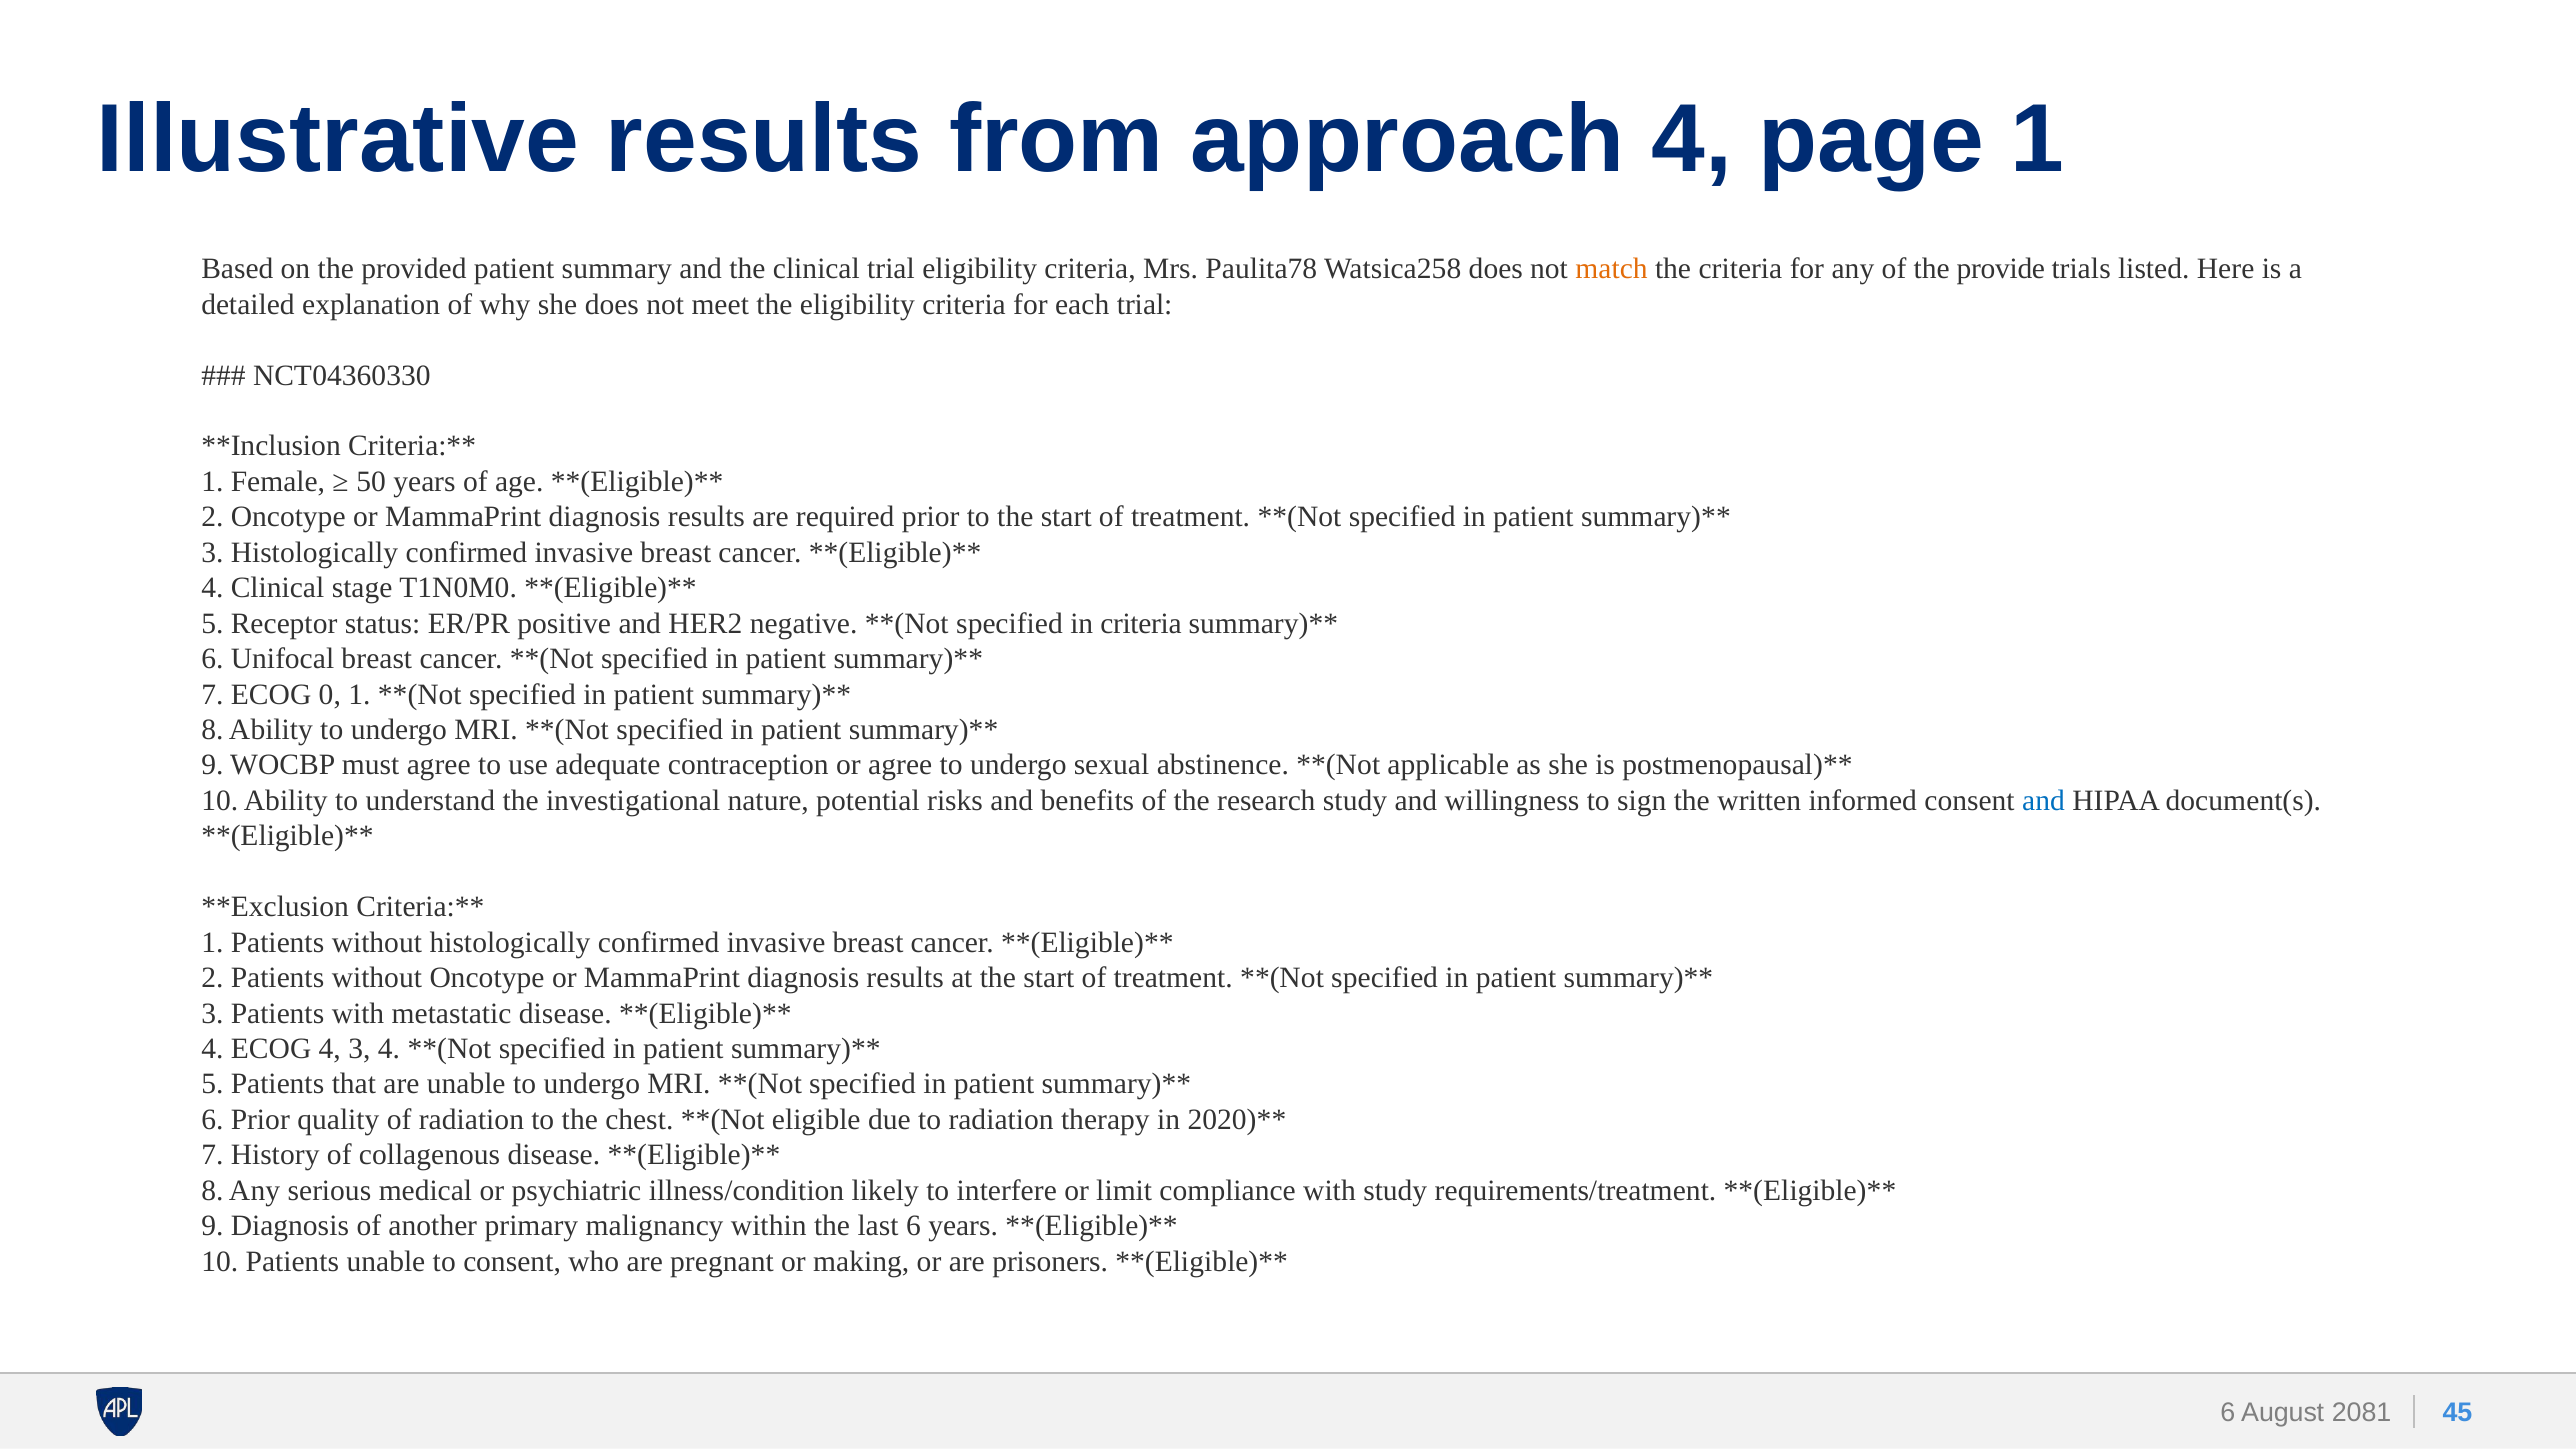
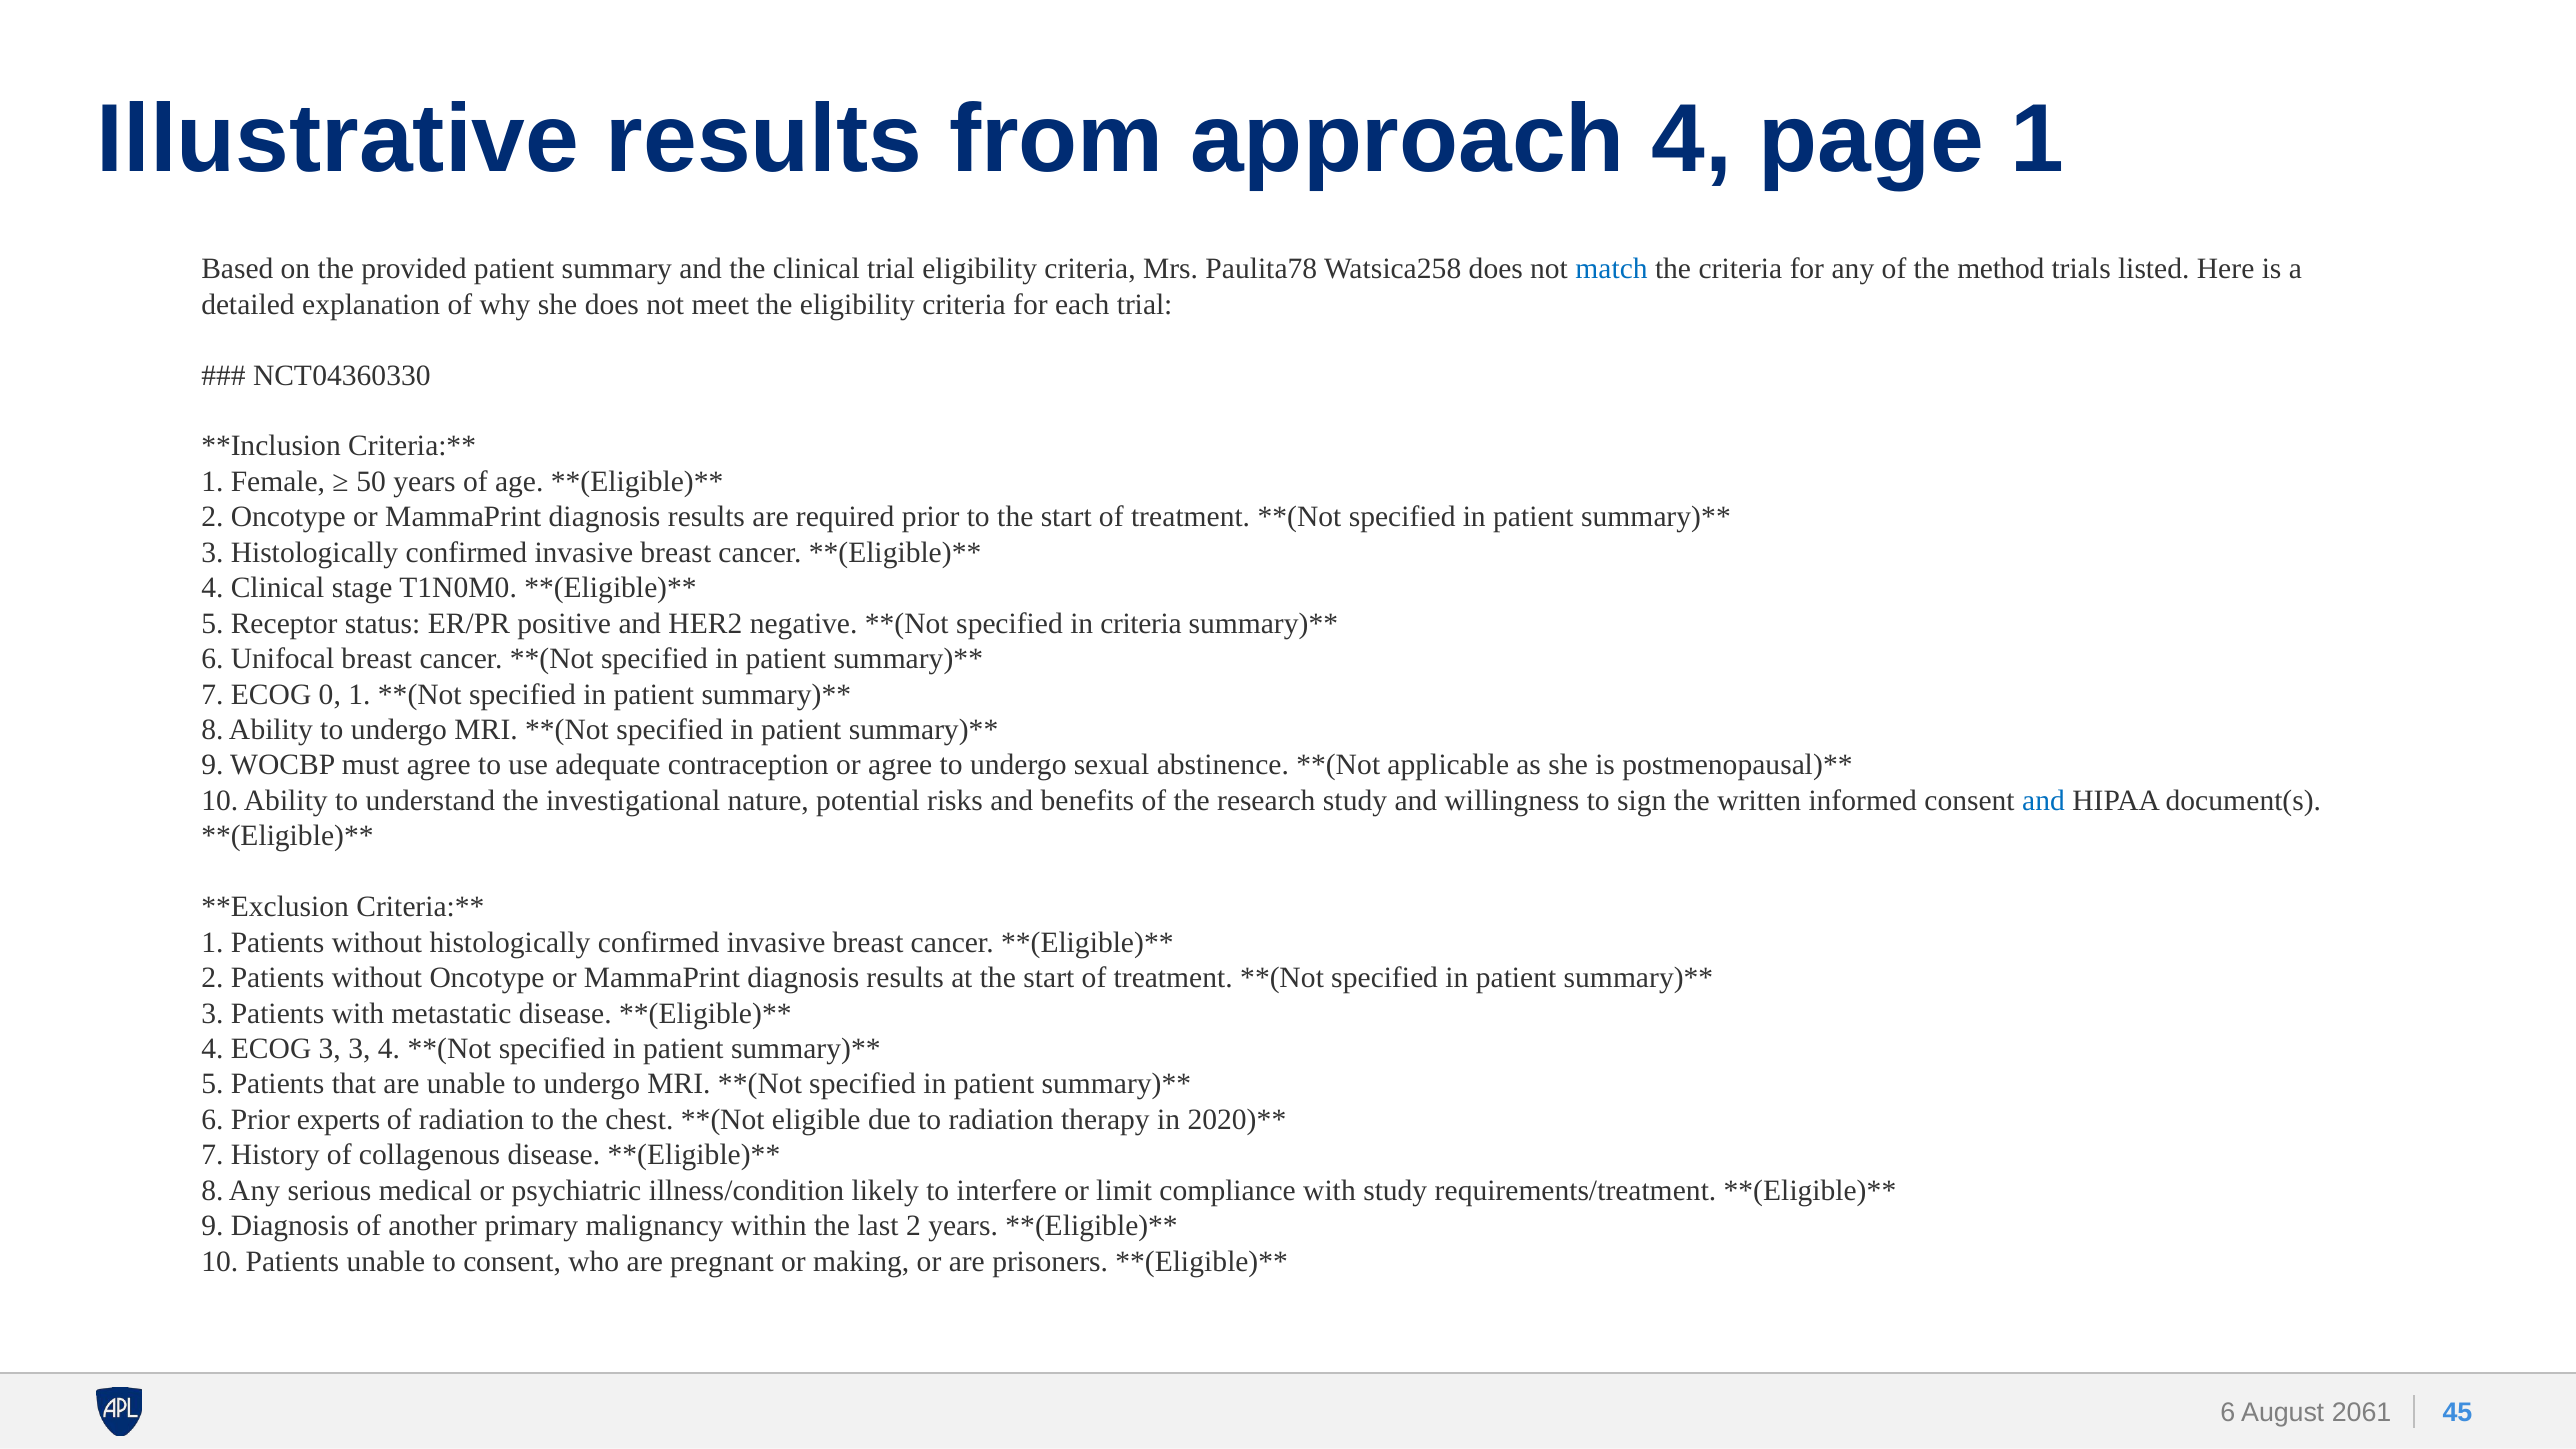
match colour: orange -> blue
provide: provide -> method
ECOG 4: 4 -> 3
quality: quality -> experts
last 6: 6 -> 2
2081: 2081 -> 2061
